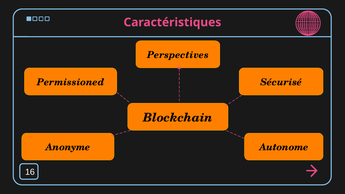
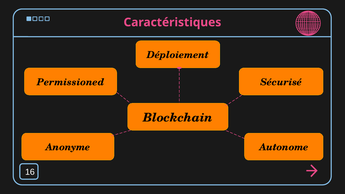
Perspectives: Perspectives -> Déploiement
